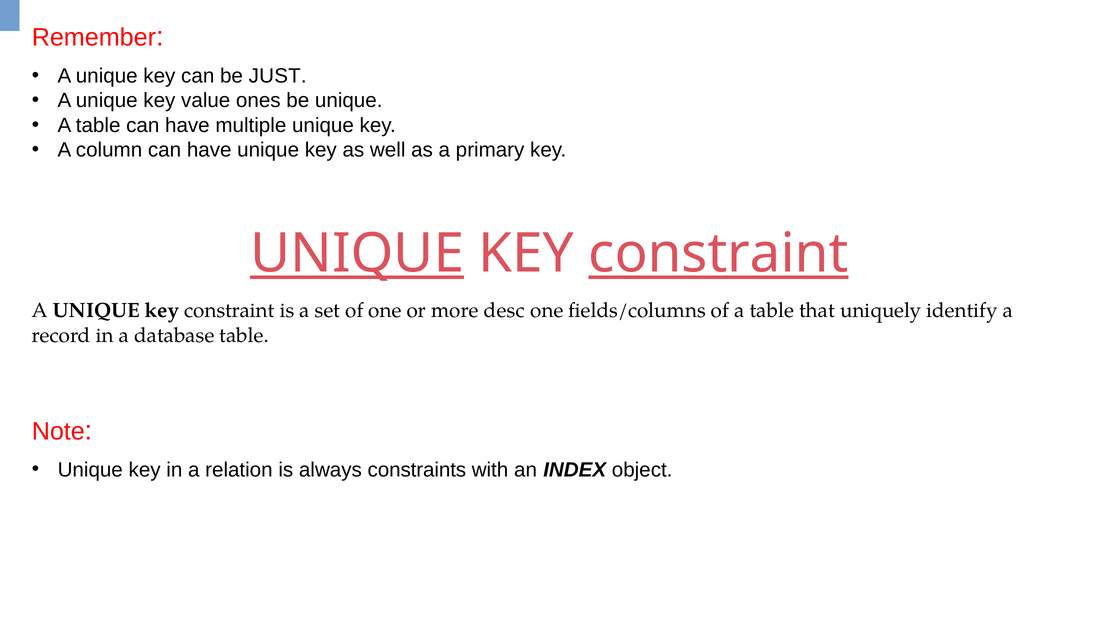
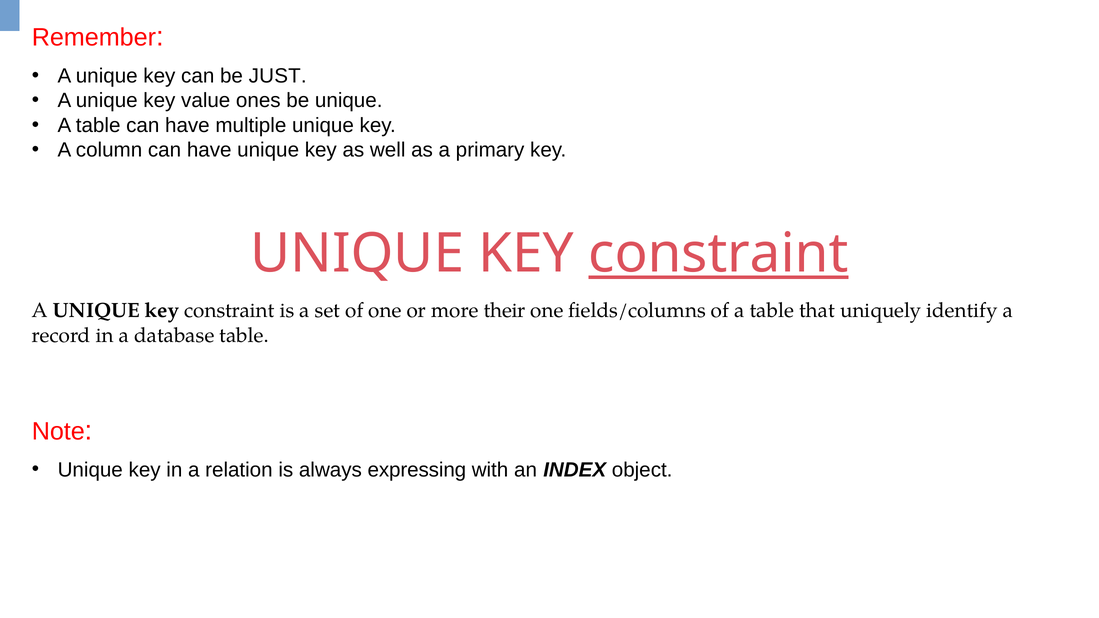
UNIQUE at (357, 254) underline: present -> none
desc: desc -> their
constraints: constraints -> expressing
